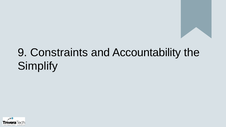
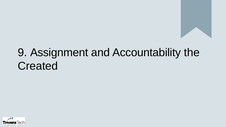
Constraints: Constraints -> Assignment
Simplify: Simplify -> Created
